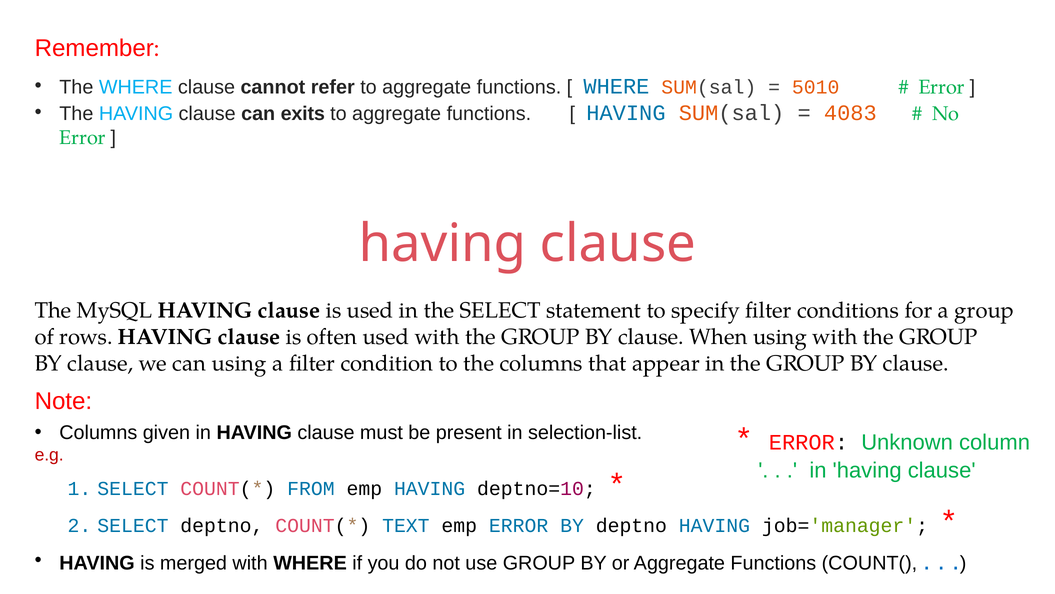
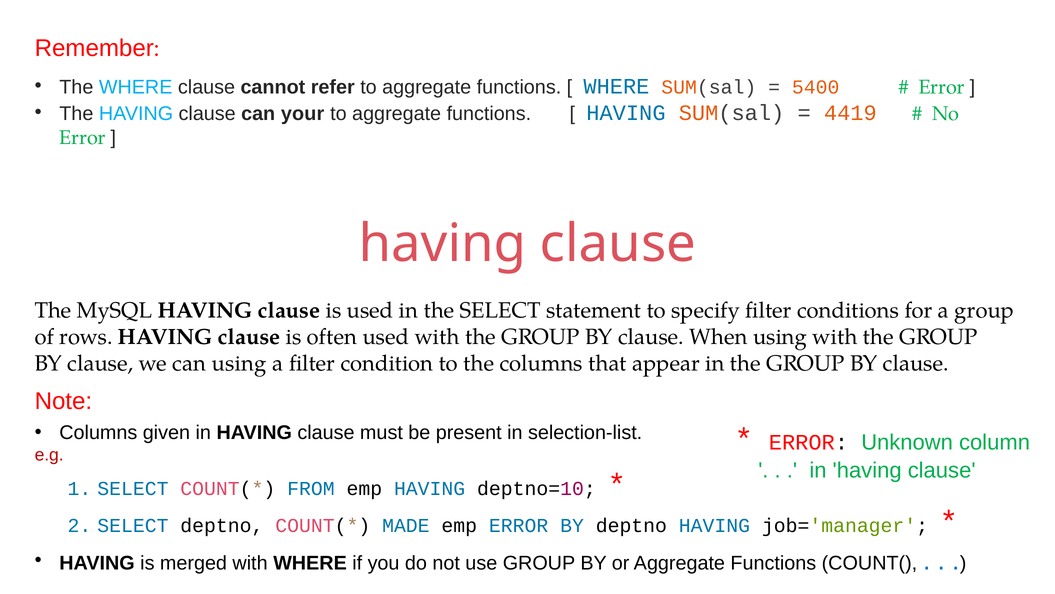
5010: 5010 -> 5400
exits: exits -> your
4083: 4083 -> 4419
TEXT: TEXT -> MADE
